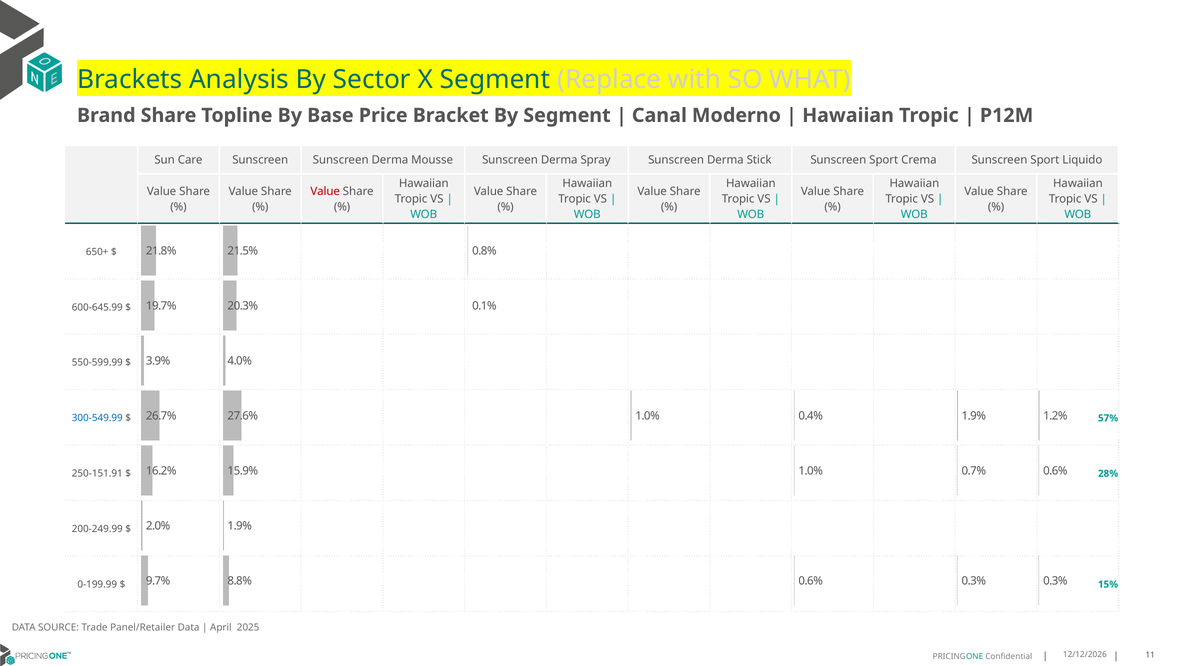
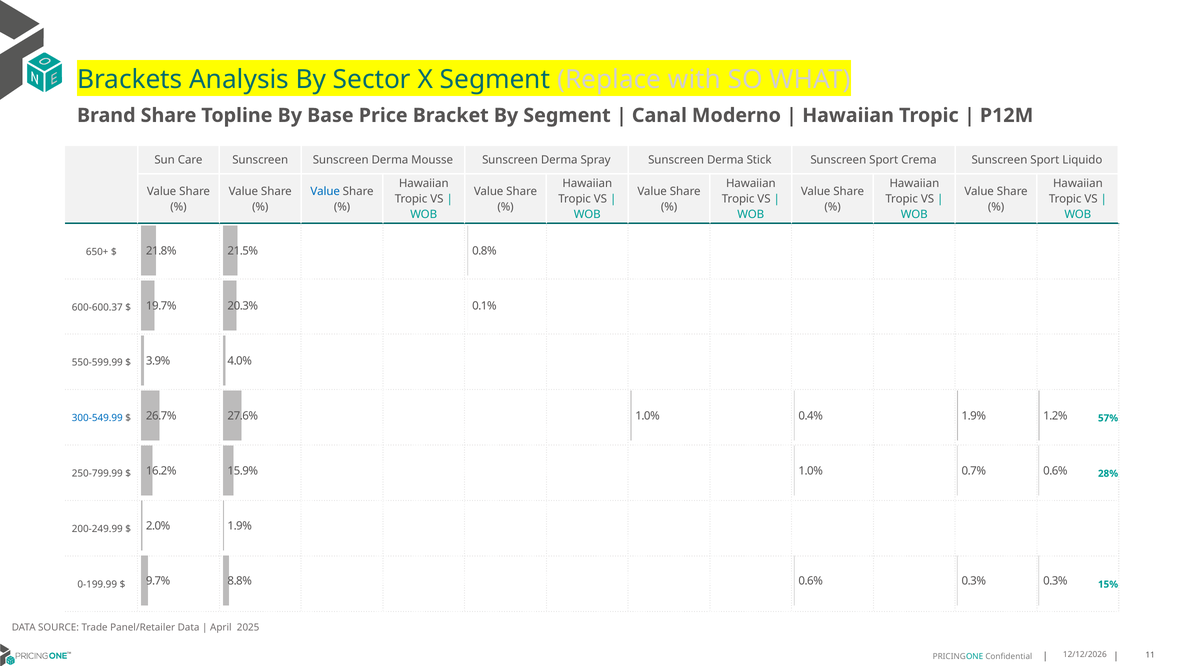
Value at (325, 191) colour: red -> blue
600-645.99: 600-645.99 -> 600-600.37
250-151.91: 250-151.91 -> 250-799.99
